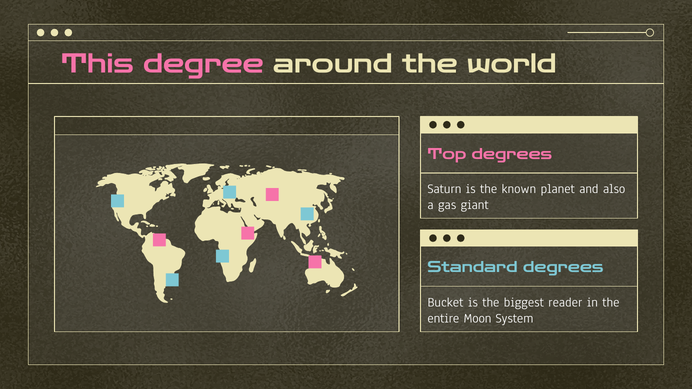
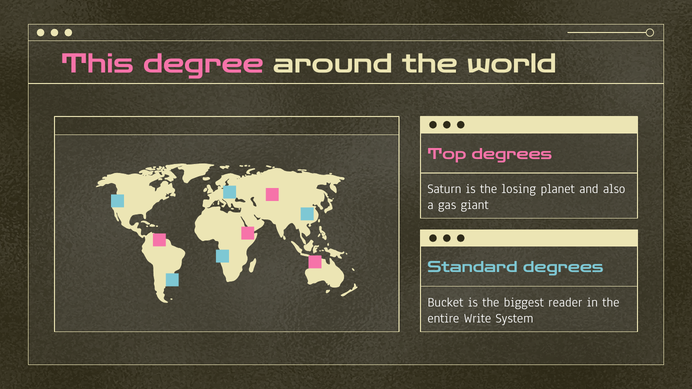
known: known -> losing
Moon: Moon -> Write
